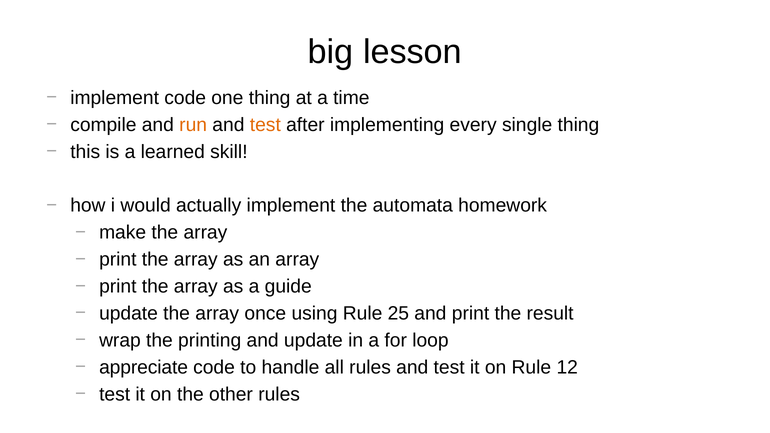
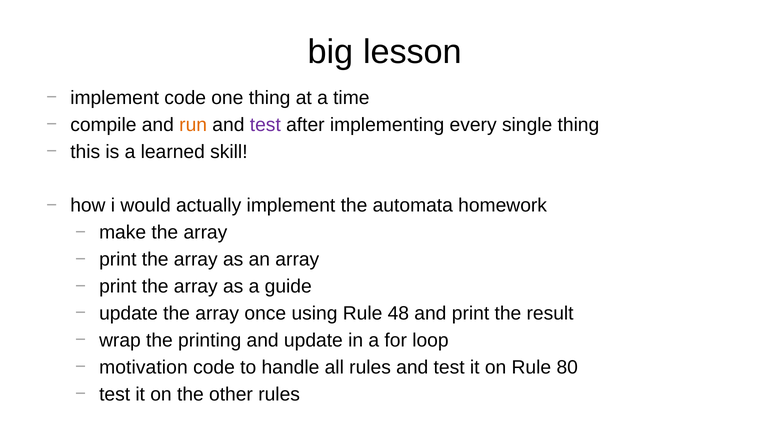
test at (265, 125) colour: orange -> purple
25: 25 -> 48
appreciate: appreciate -> motivation
12: 12 -> 80
